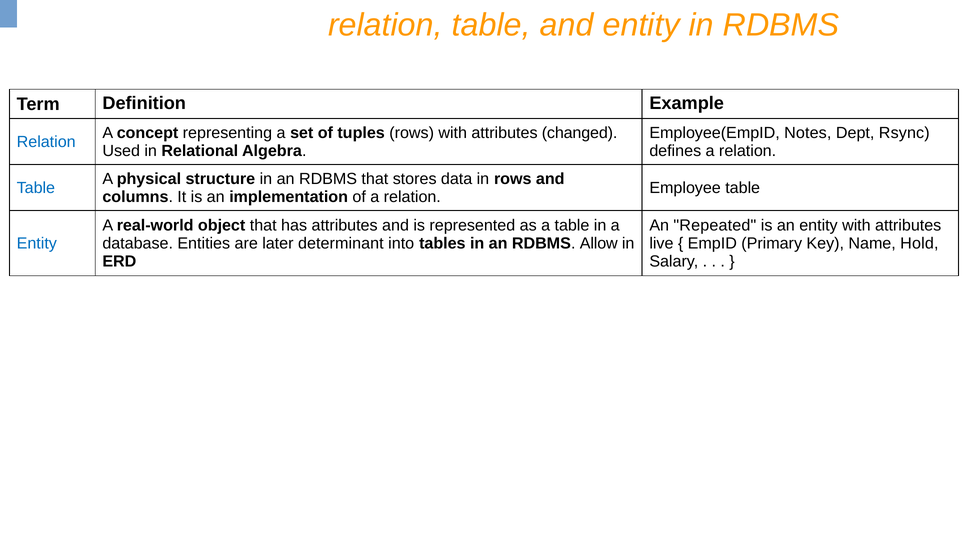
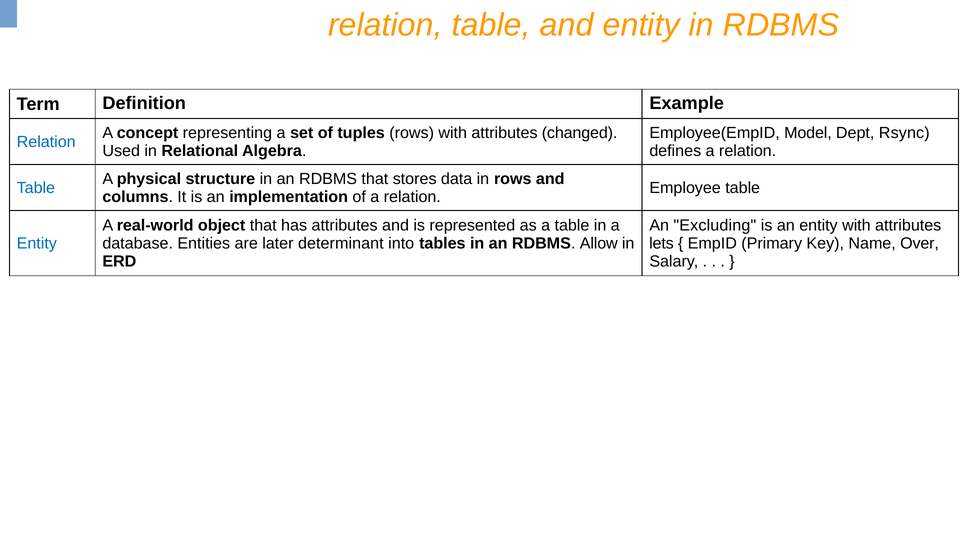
Notes: Notes -> Model
Repeated: Repeated -> Excluding
live: live -> lets
Hold: Hold -> Over
